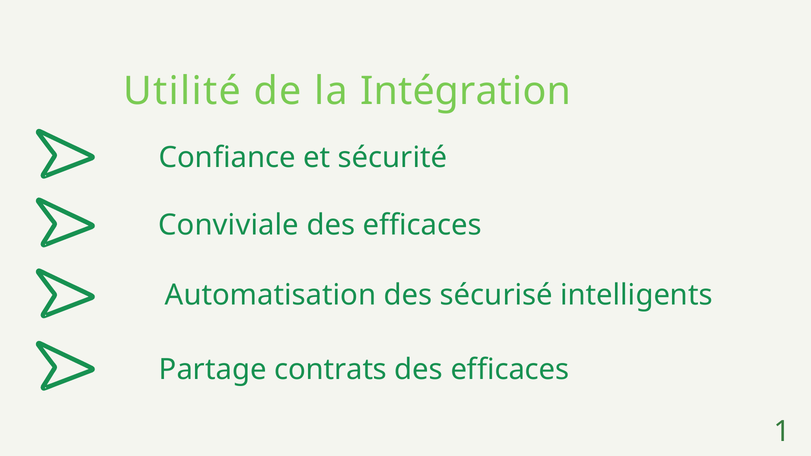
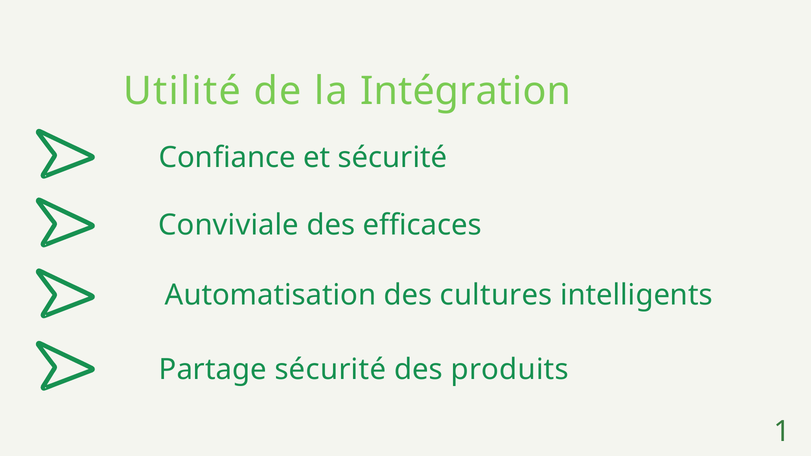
sécurisé: sécurisé -> cultures
Partage contrats: contrats -> sécurité
efficaces at (510, 370): efficaces -> produits
